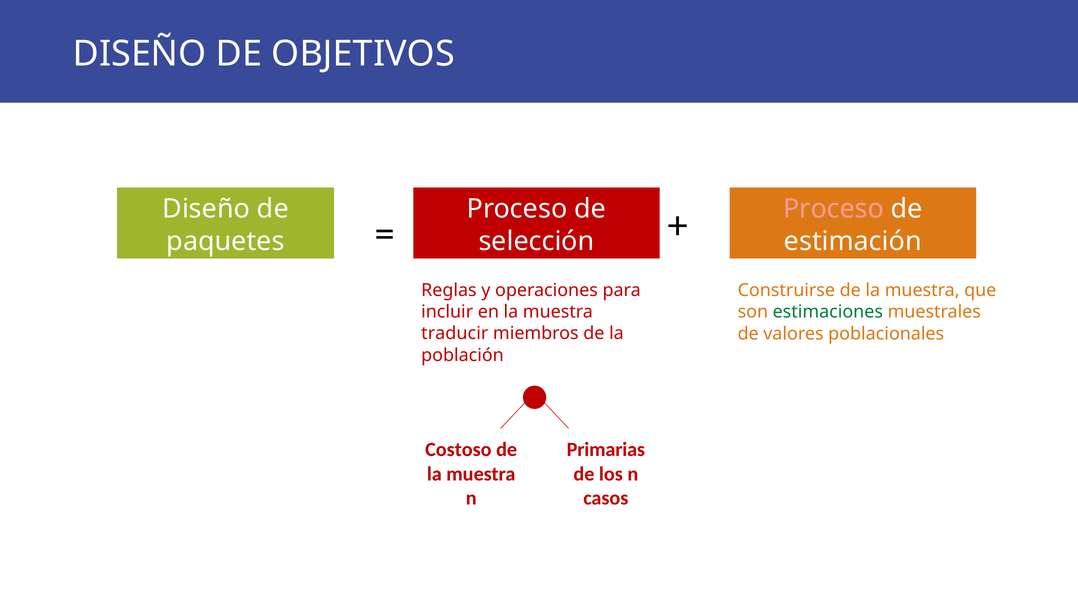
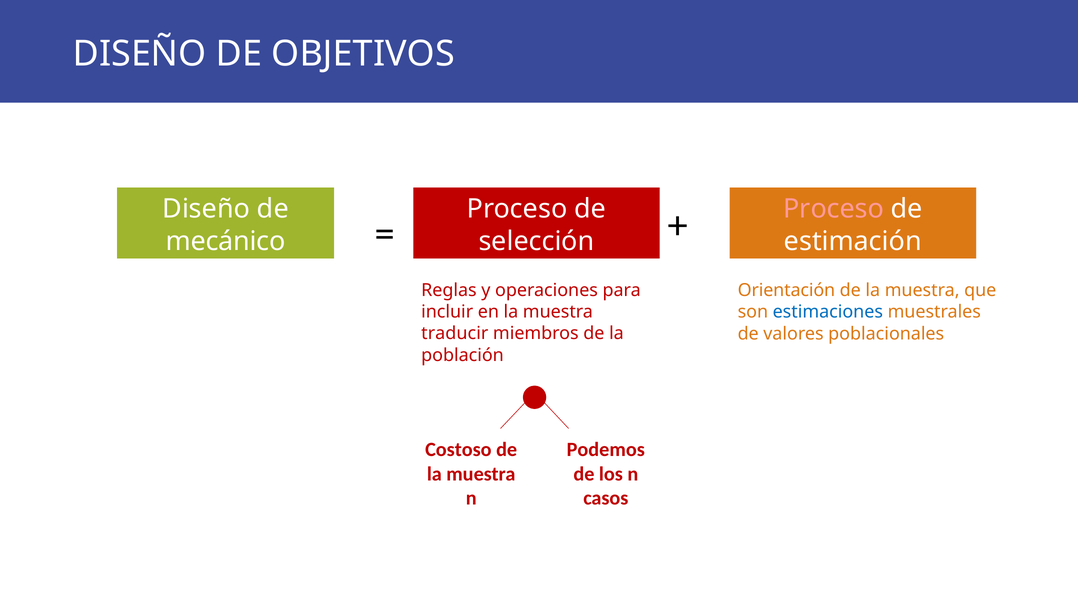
paquetes: paquetes -> mecánico
Construirse: Construirse -> Orientación
estimaciones colour: green -> blue
Primarias: Primarias -> Podemos
